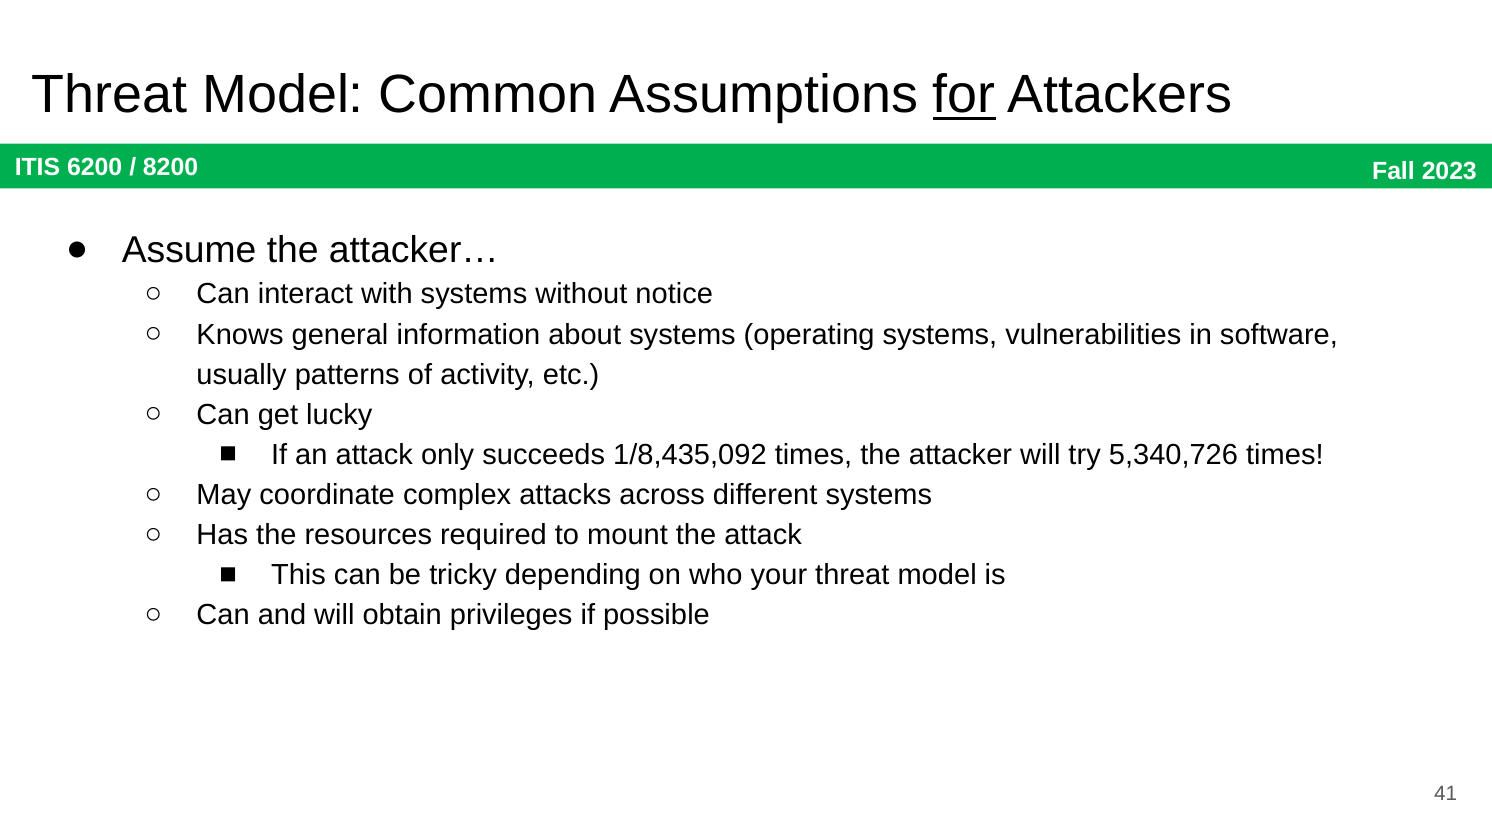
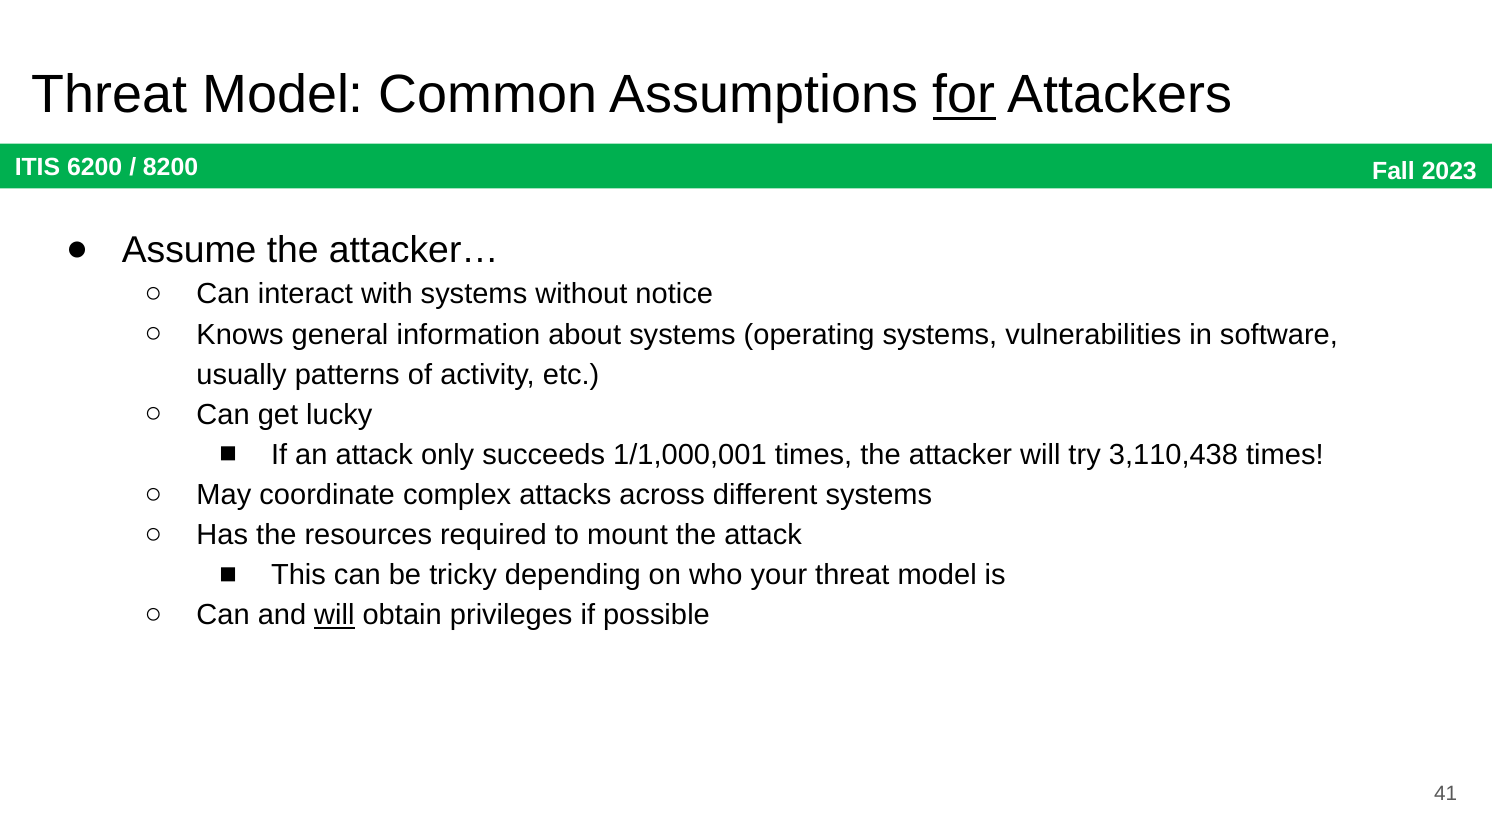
1/8,435,092: 1/8,435,092 -> 1/1,000,001
5,340,726: 5,340,726 -> 3,110,438
will at (334, 615) underline: none -> present
